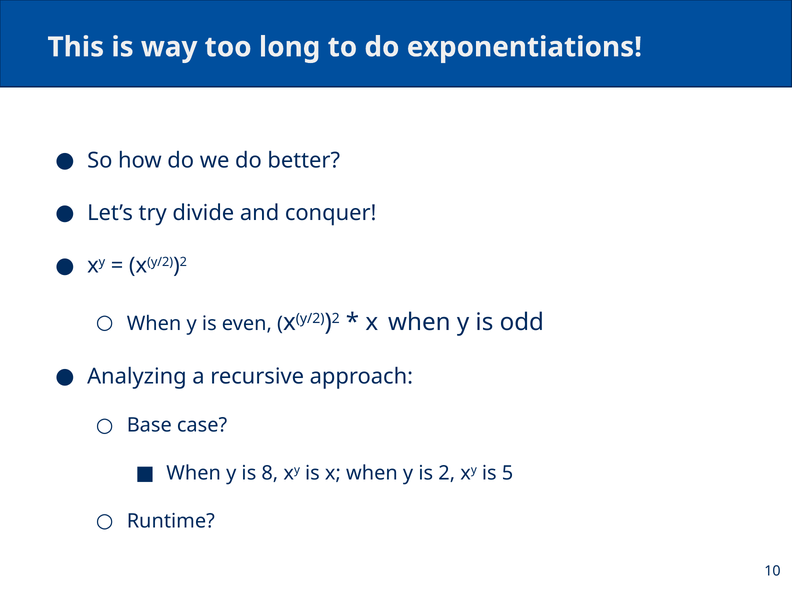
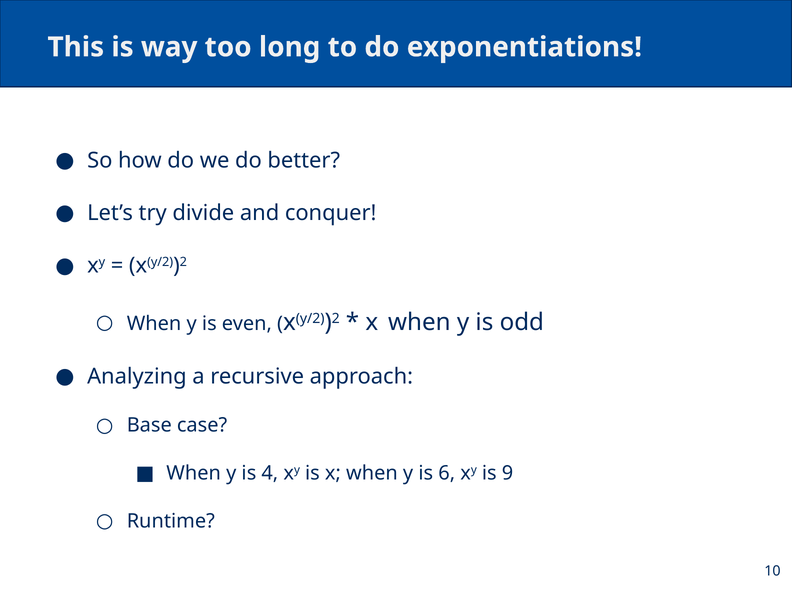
8: 8 -> 4
2: 2 -> 6
5: 5 -> 9
